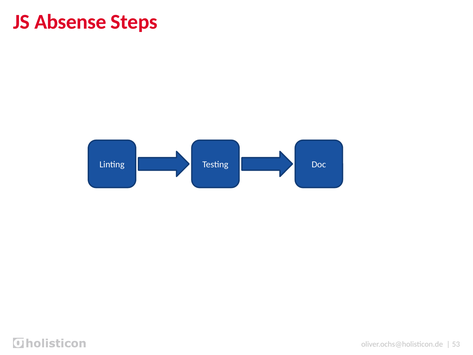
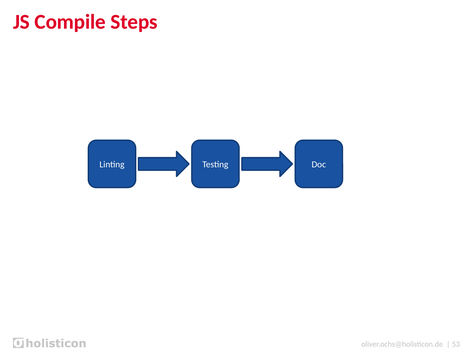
Absense: Absense -> Compile
